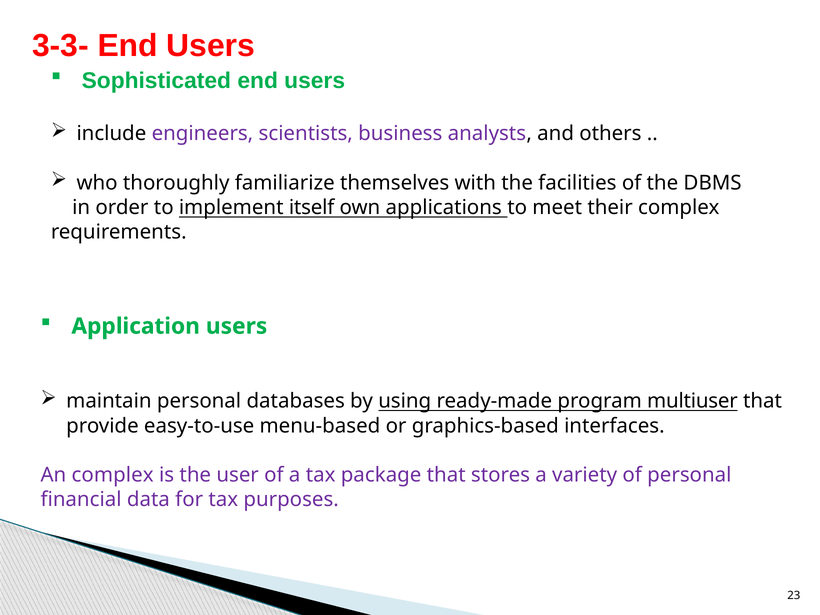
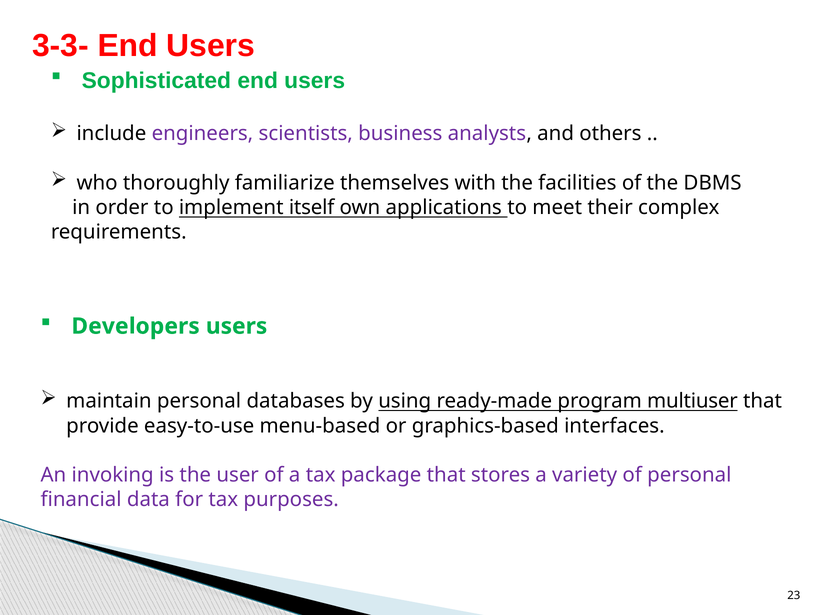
Application: Application -> Developers
An complex: complex -> invoking
